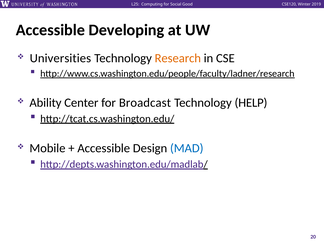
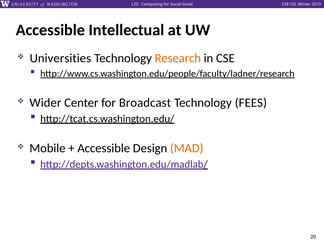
Developing: Developing -> Intellectual
Ability: Ability -> Wider
HELP: HELP -> FEES
MAD colour: blue -> orange
